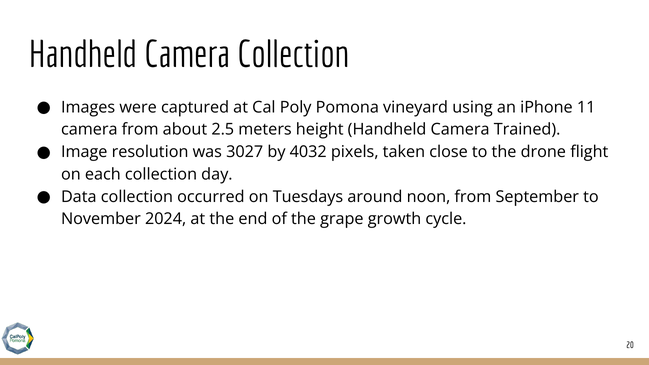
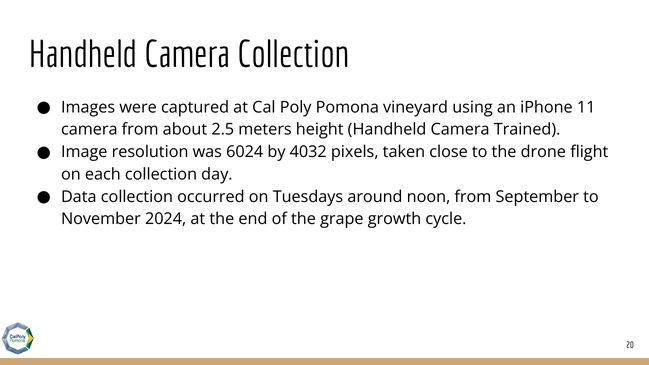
3027: 3027 -> 6024
